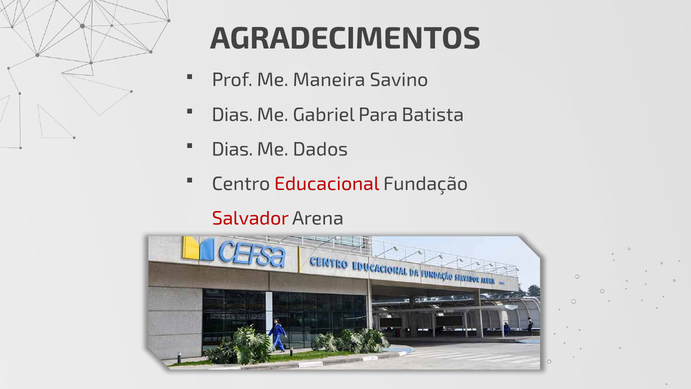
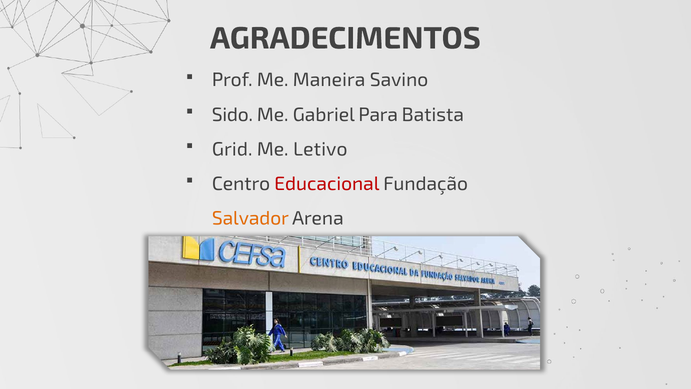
Dias at (232, 115): Dias -> Sido
Dias at (232, 149): Dias -> Grid
Dados: Dados -> Letivo
Salvador colour: red -> orange
